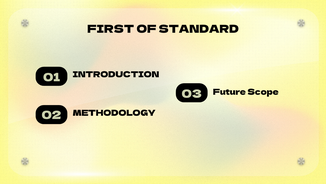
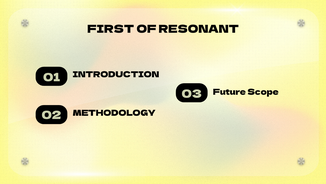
STANDARD: STANDARD -> RESONANT
